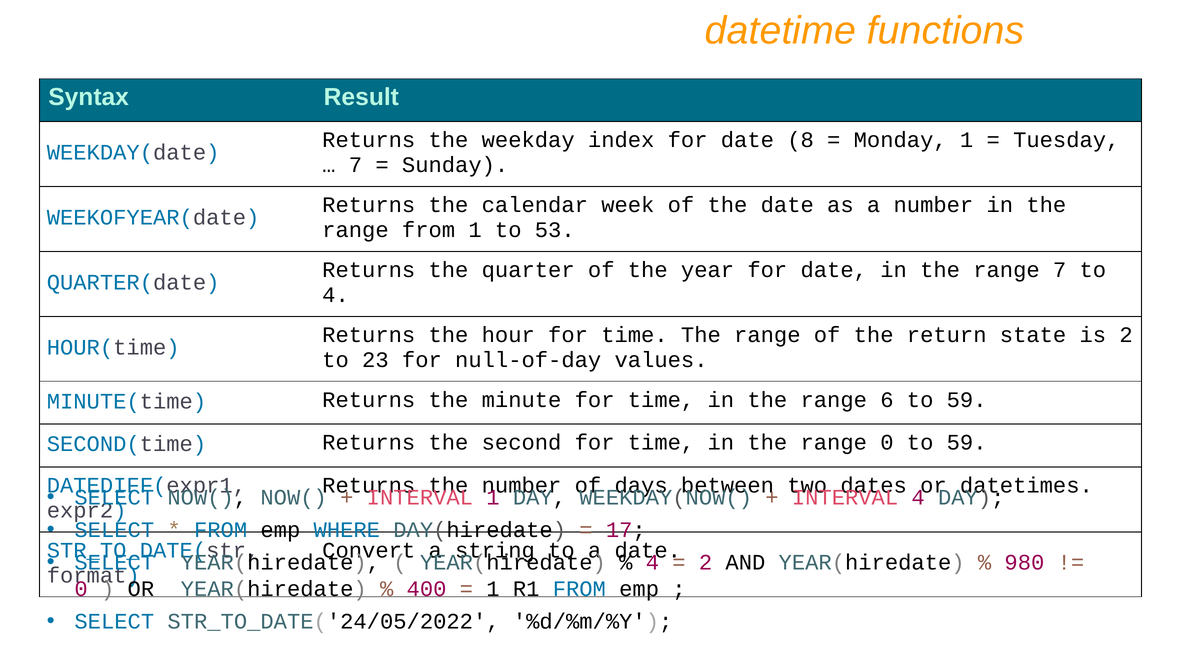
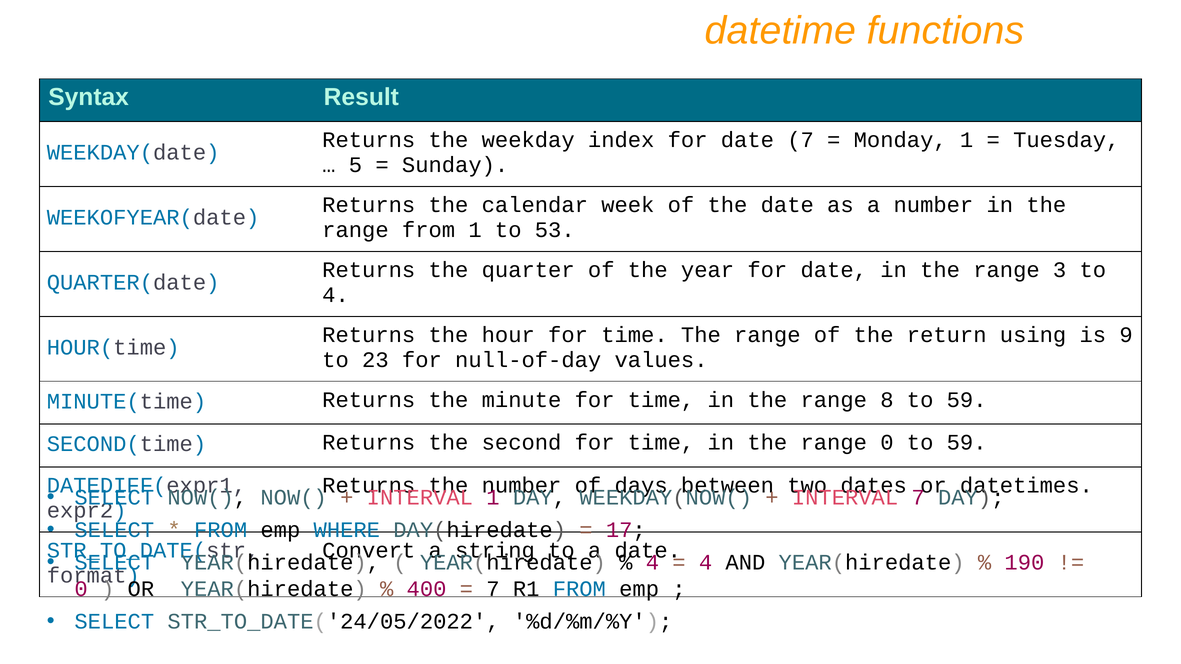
date 8: 8 -> 7
7 at (355, 165): 7 -> 5
range 7: 7 -> 3
state: state -> using
is 2: 2 -> 9
6: 6 -> 8
4 at (918, 498): 4 -> 7
2 at (706, 563): 2 -> 4
980: 980 -> 190
1 at (493, 589): 1 -> 7
